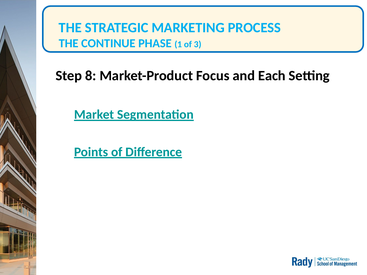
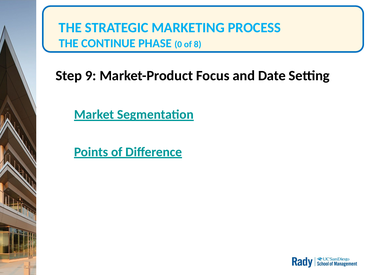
1: 1 -> 0
3: 3 -> 8
8: 8 -> 9
Each: Each -> Date
